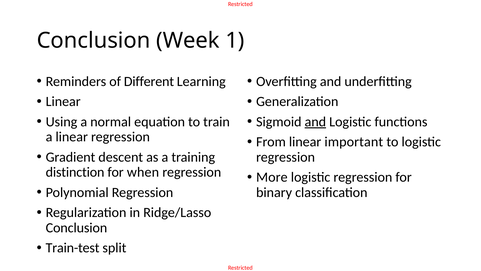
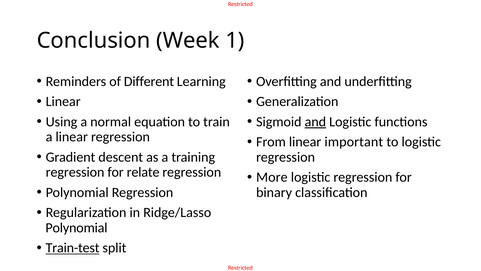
distinction at (75, 172): distinction -> regression
when: when -> relate
Conclusion at (76, 227): Conclusion -> Polynomial
Train-test underline: none -> present
